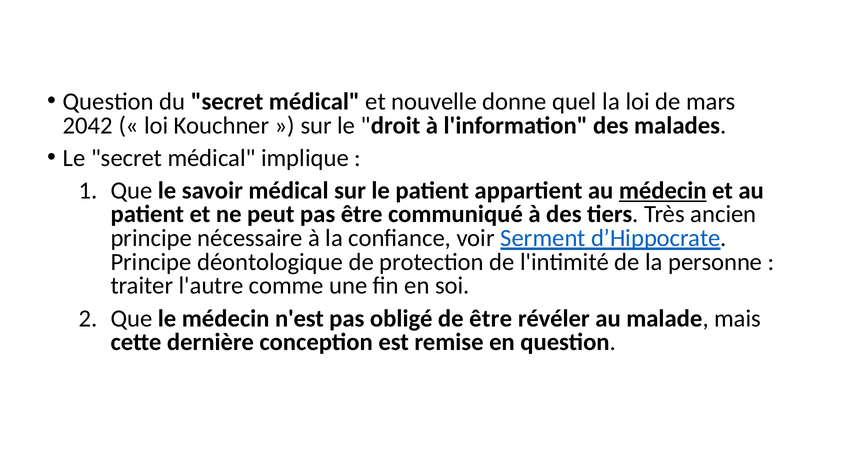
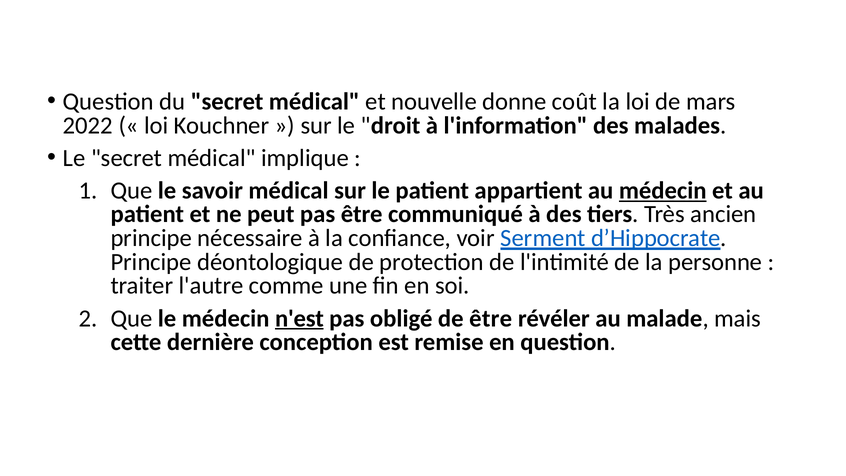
quel: quel -> coût
2042: 2042 -> 2022
n'est underline: none -> present
